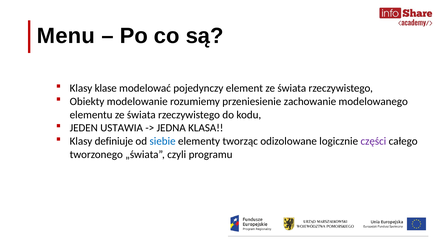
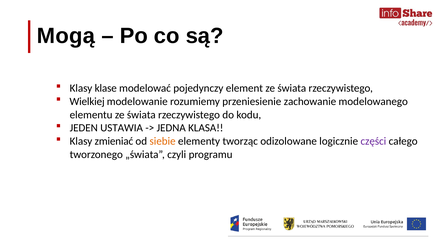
Menu: Menu -> Mogą
Obiekty: Obiekty -> Wielkiej
definiuje: definiuje -> zmieniać
siebie colour: blue -> orange
